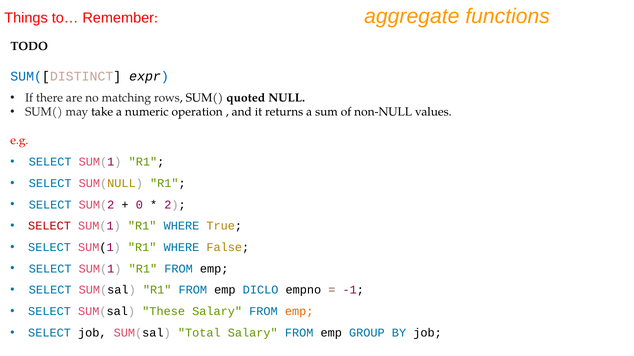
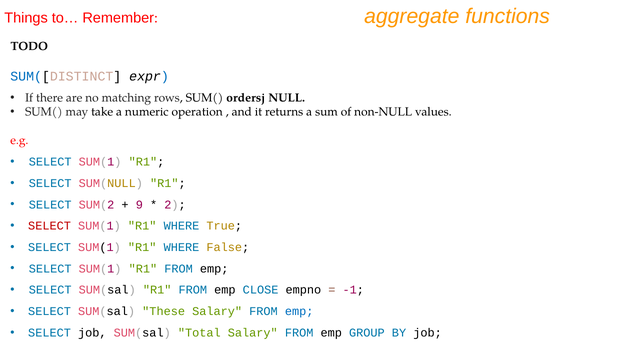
quoted: quoted -> ordersj
0: 0 -> 9
DICLO: DICLO -> CLOSE
emp at (299, 312) colour: orange -> blue
